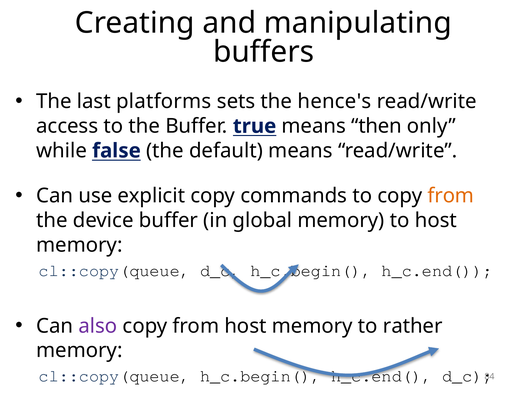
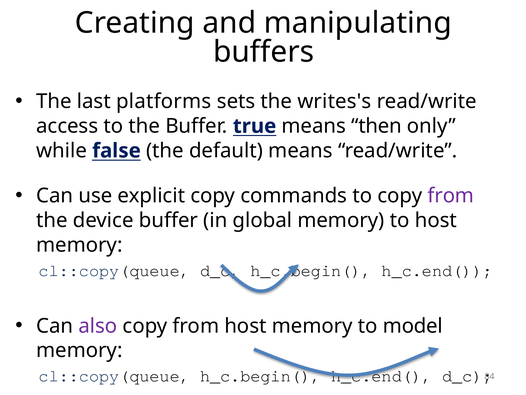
hence's: hence's -> writes's
from at (451, 196) colour: orange -> purple
rather: rather -> model
